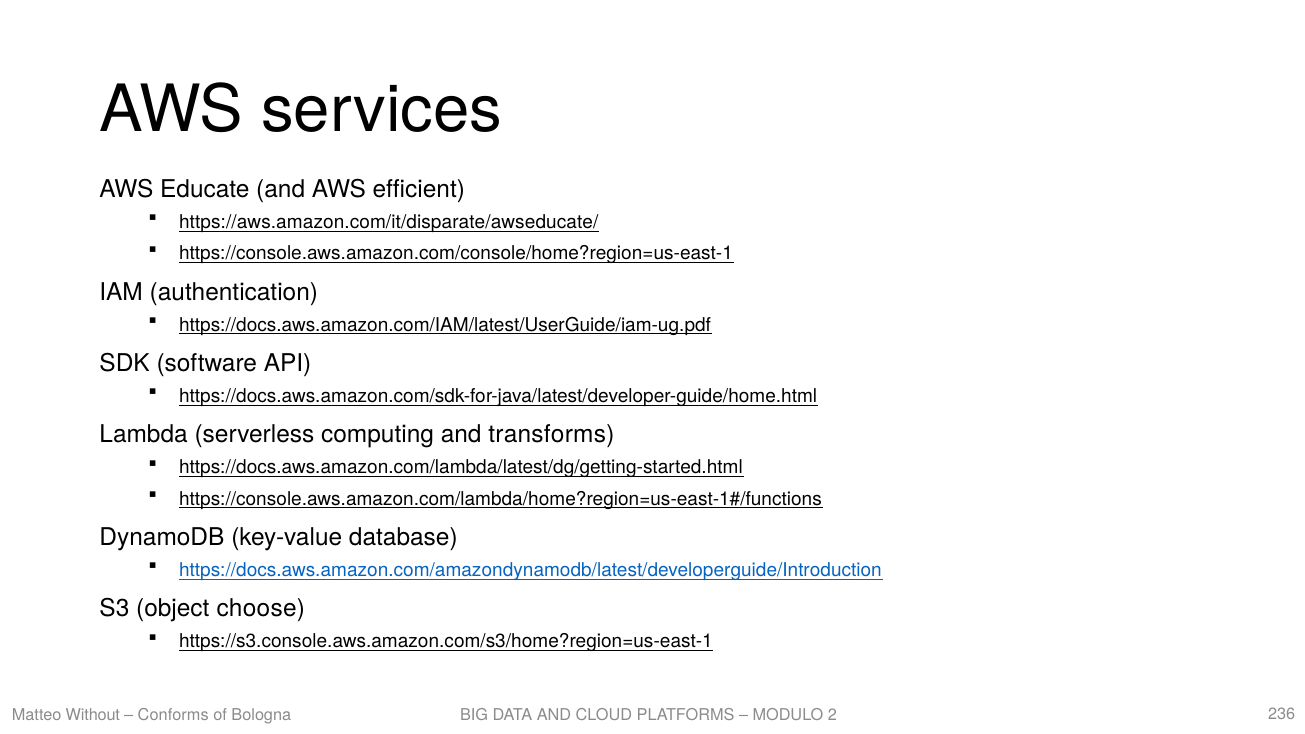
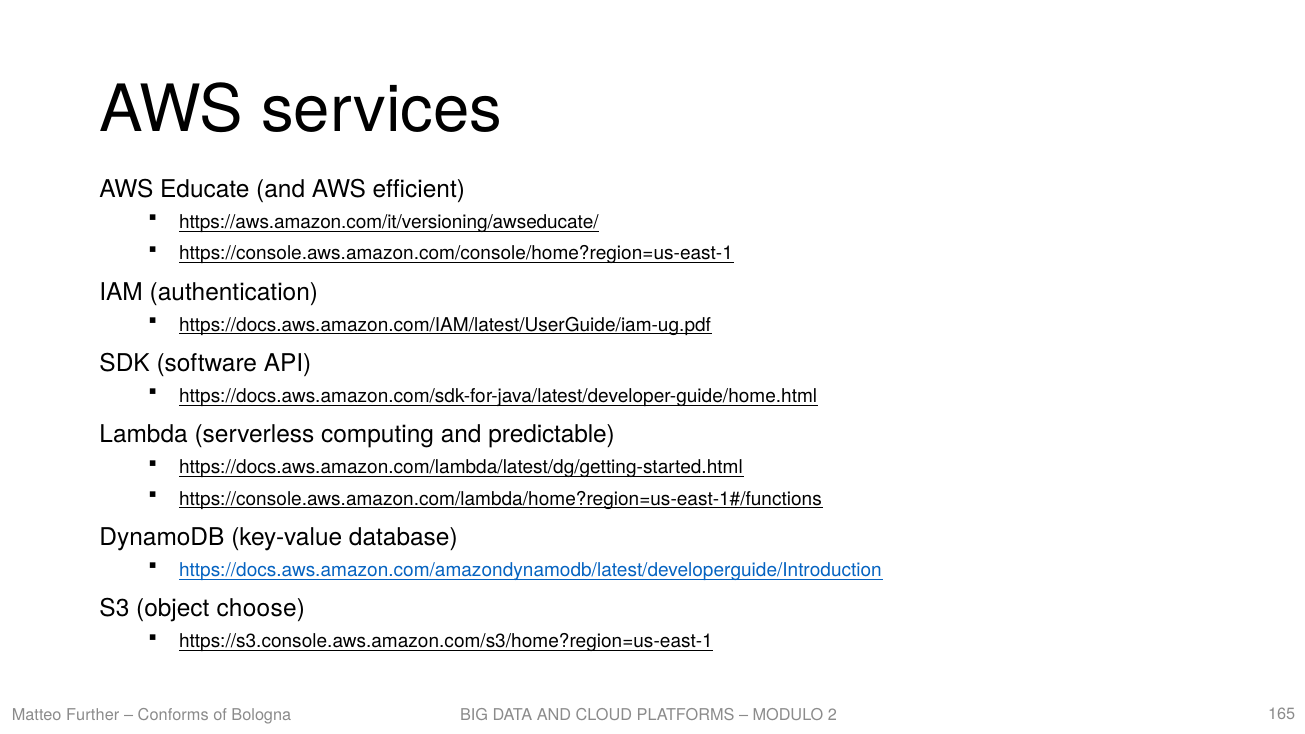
https://aws.amazon.com/it/disparate/awseducate/: https://aws.amazon.com/it/disparate/awseducate/ -> https://aws.amazon.com/it/versioning/awseducate/
transforms: transforms -> predictable
Without: Without -> Further
236: 236 -> 165
